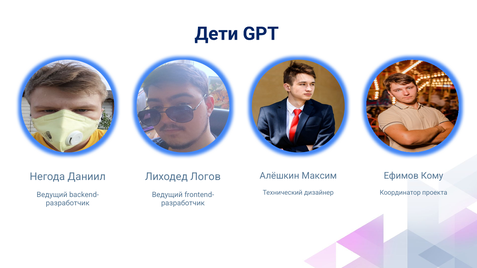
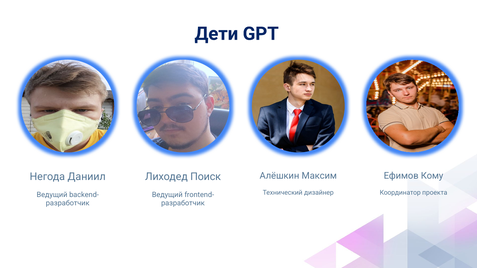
Логов: Логов -> Поиск
